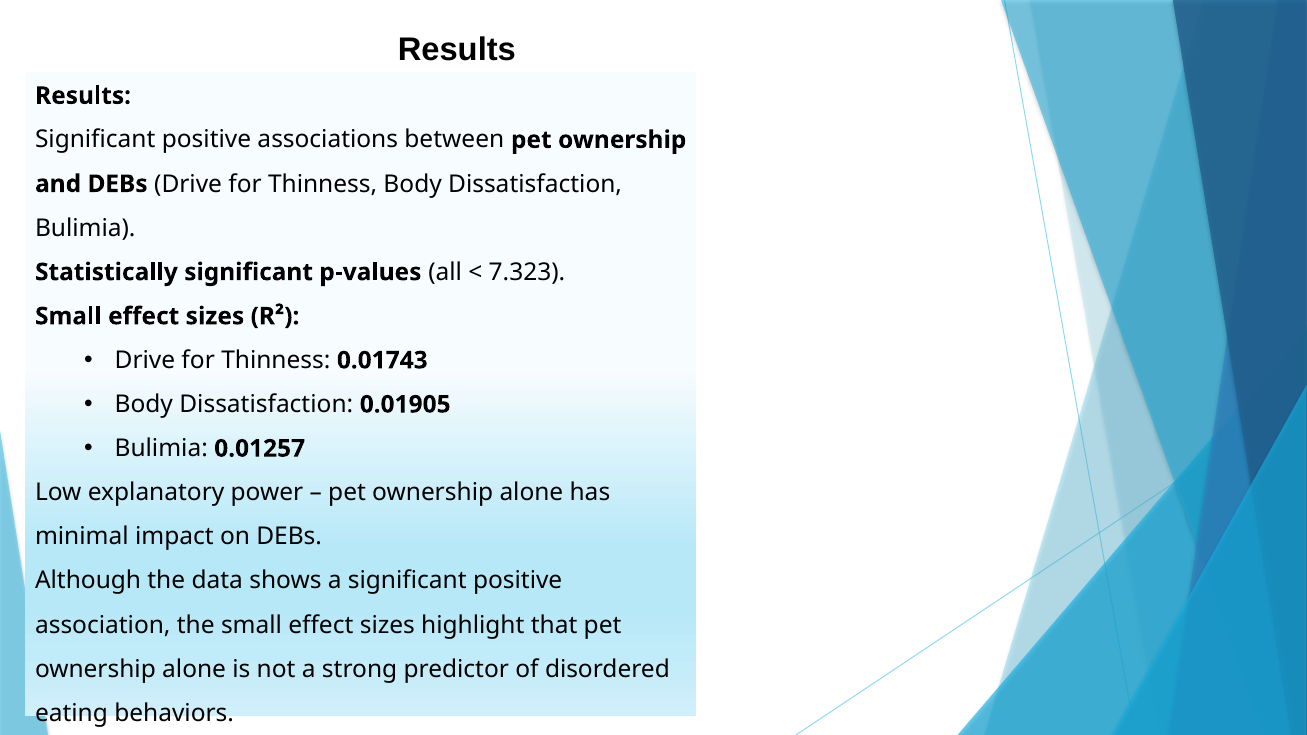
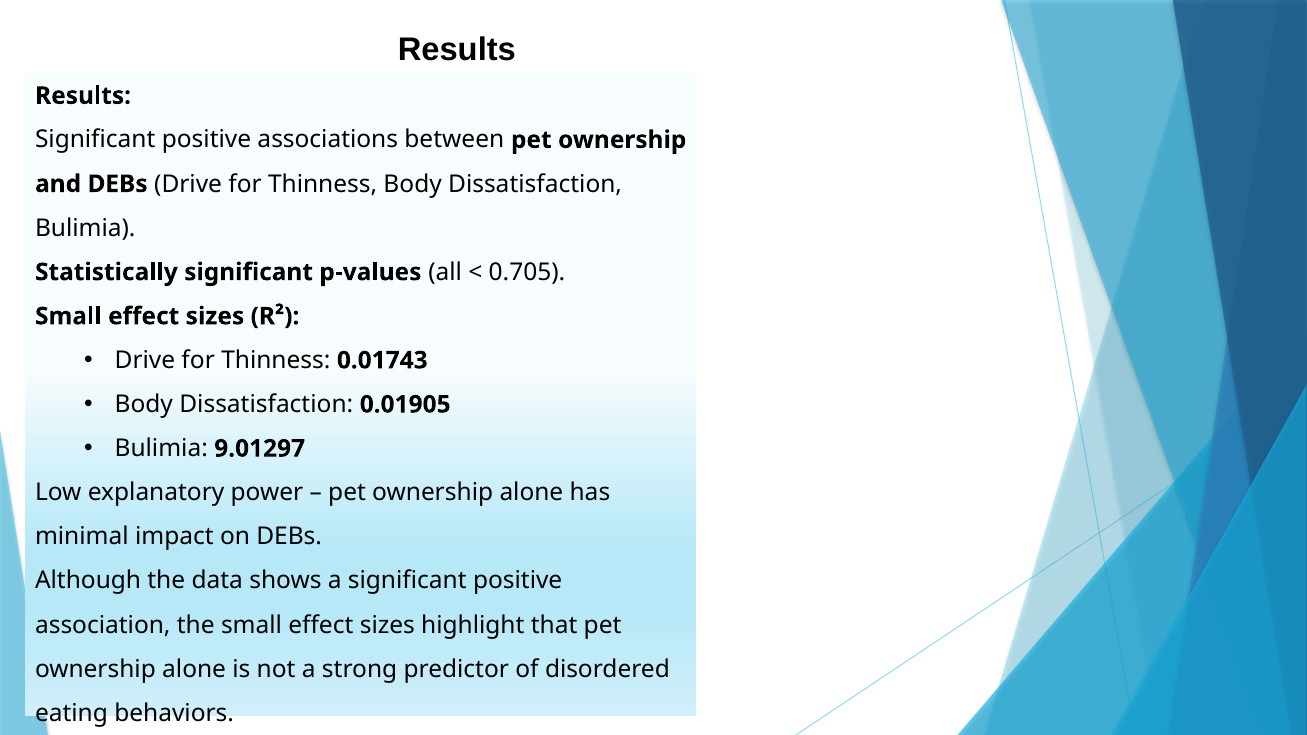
7.323: 7.323 -> 0.705
0.01257: 0.01257 -> 9.01297
